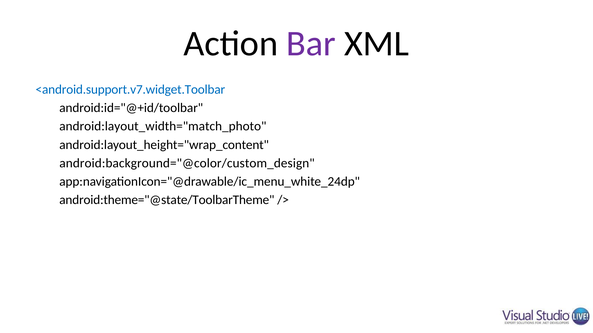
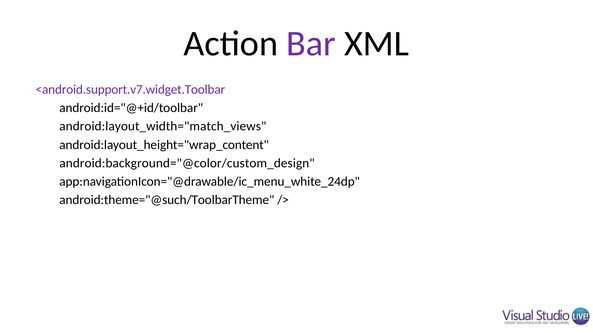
<android.support.v7.widget.Toolbar colour: blue -> purple
android:layout_width="match_photo: android:layout_width="match_photo -> android:layout_width="match_views
android:theme="@state/ToolbarTheme: android:theme="@state/ToolbarTheme -> android:theme="@such/ToolbarTheme
